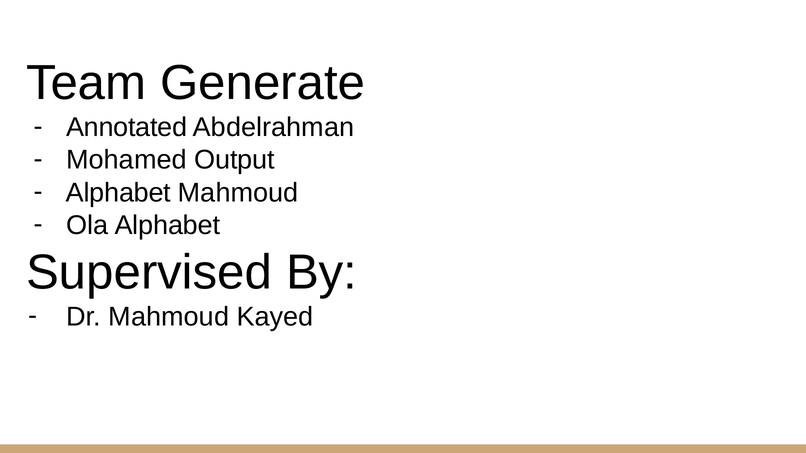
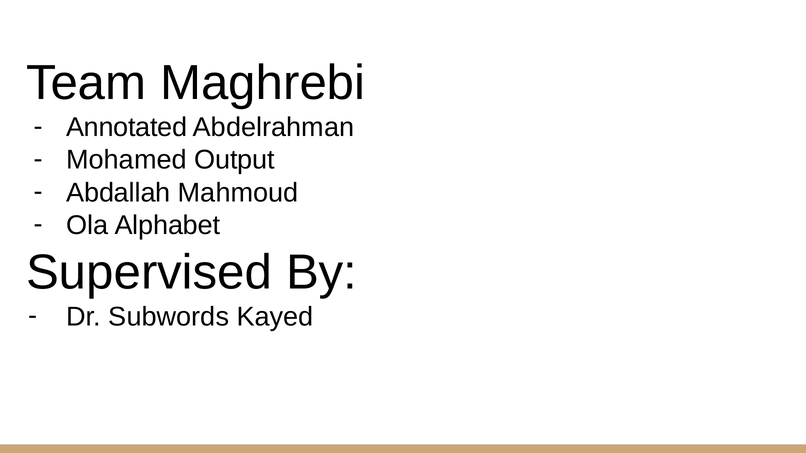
Generate: Generate -> Maghrebi
Alphabet at (118, 193): Alphabet -> Abdallah
Dr Mahmoud: Mahmoud -> Subwords
